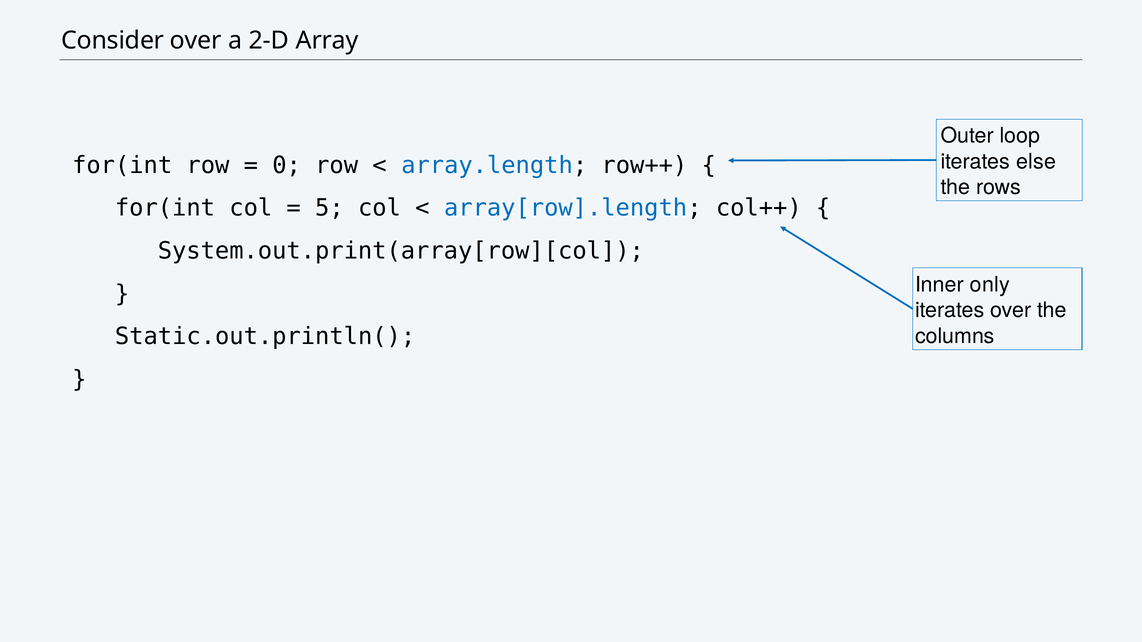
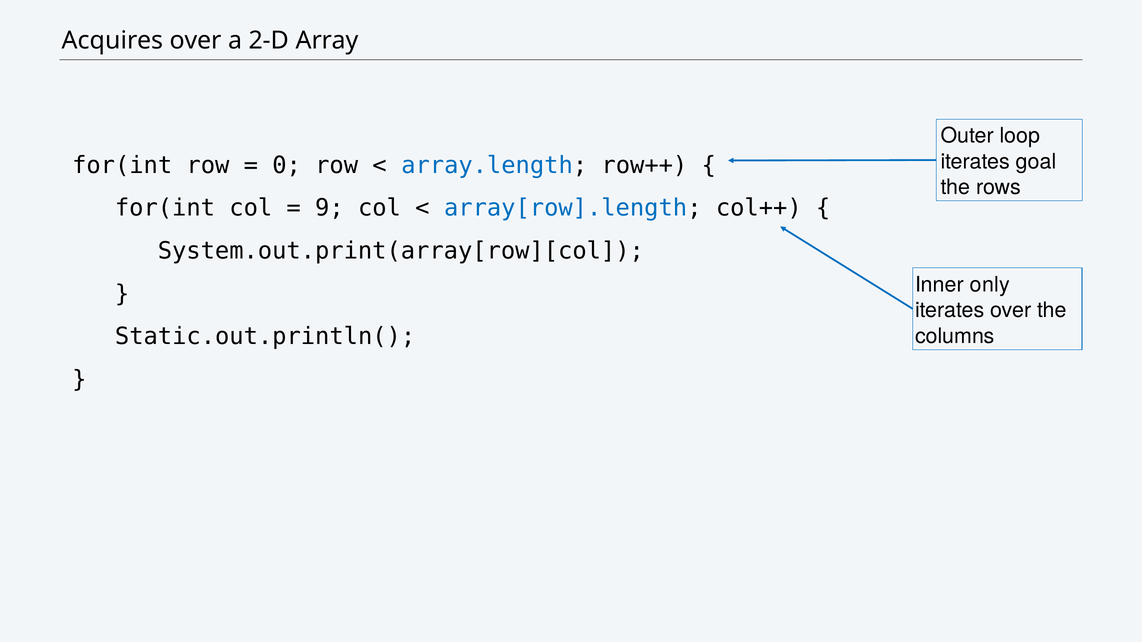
Consider: Consider -> Acquires
else: else -> goal
5: 5 -> 9
